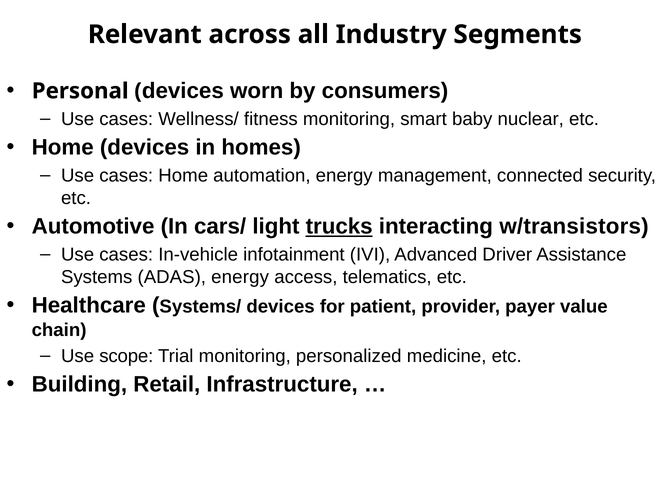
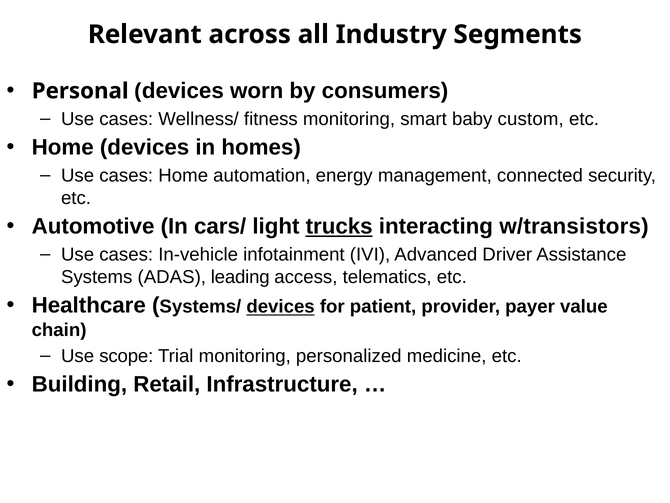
nuclear: nuclear -> custom
ADAS energy: energy -> leading
devices at (281, 307) underline: none -> present
